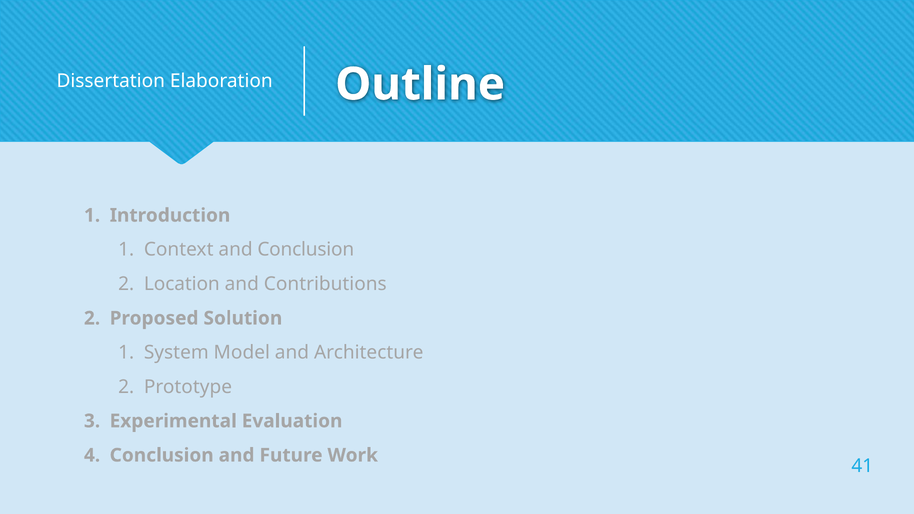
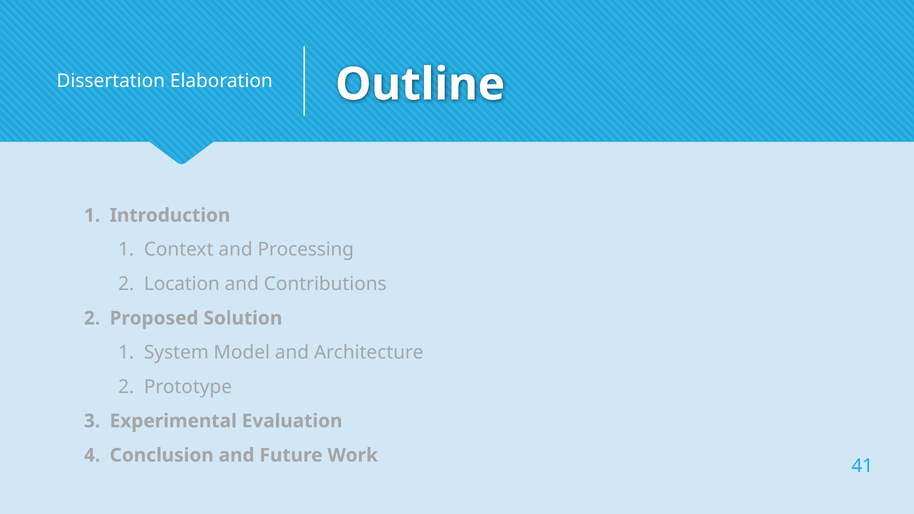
and Conclusion: Conclusion -> Processing
